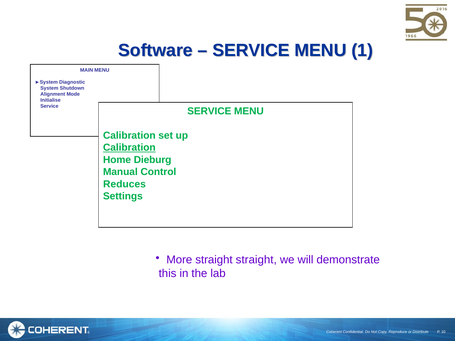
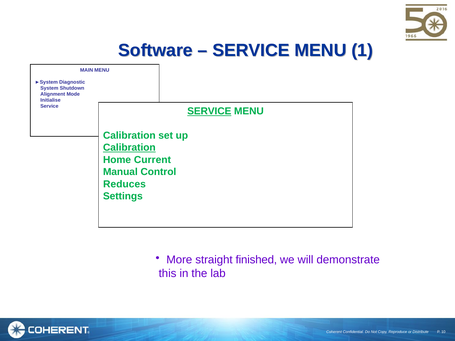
SERVICE at (209, 111) underline: none -> present
Dieburg: Dieburg -> Current
straight straight: straight -> finished
